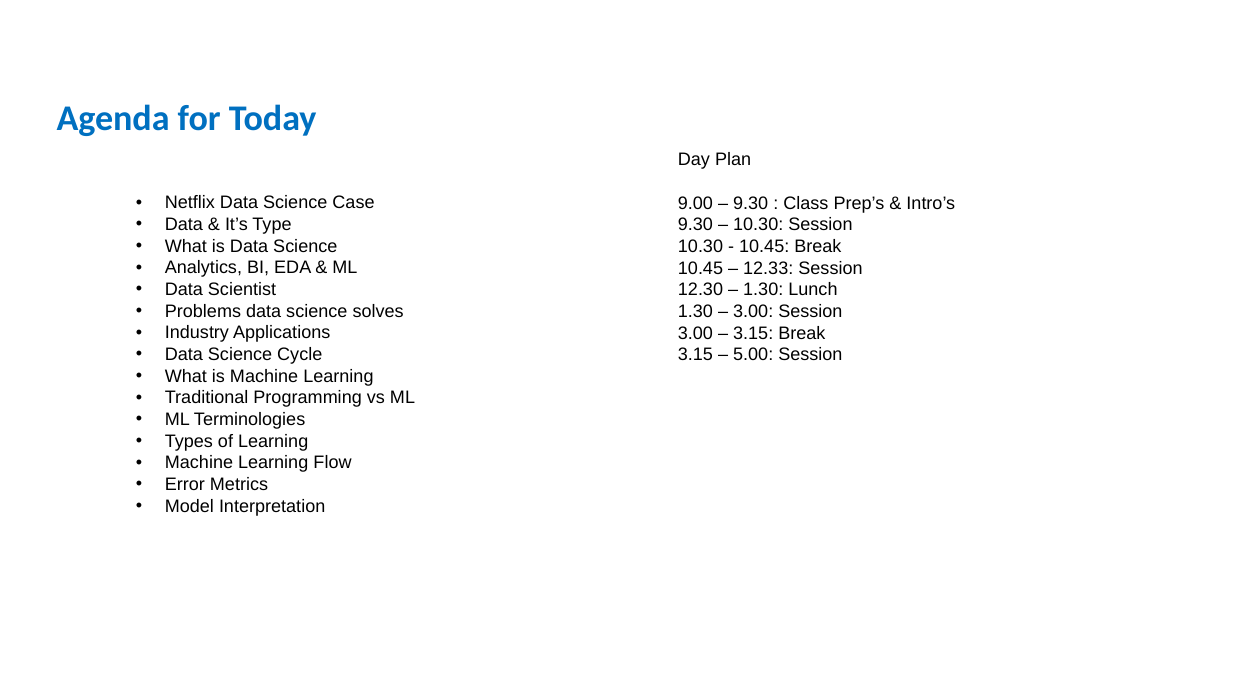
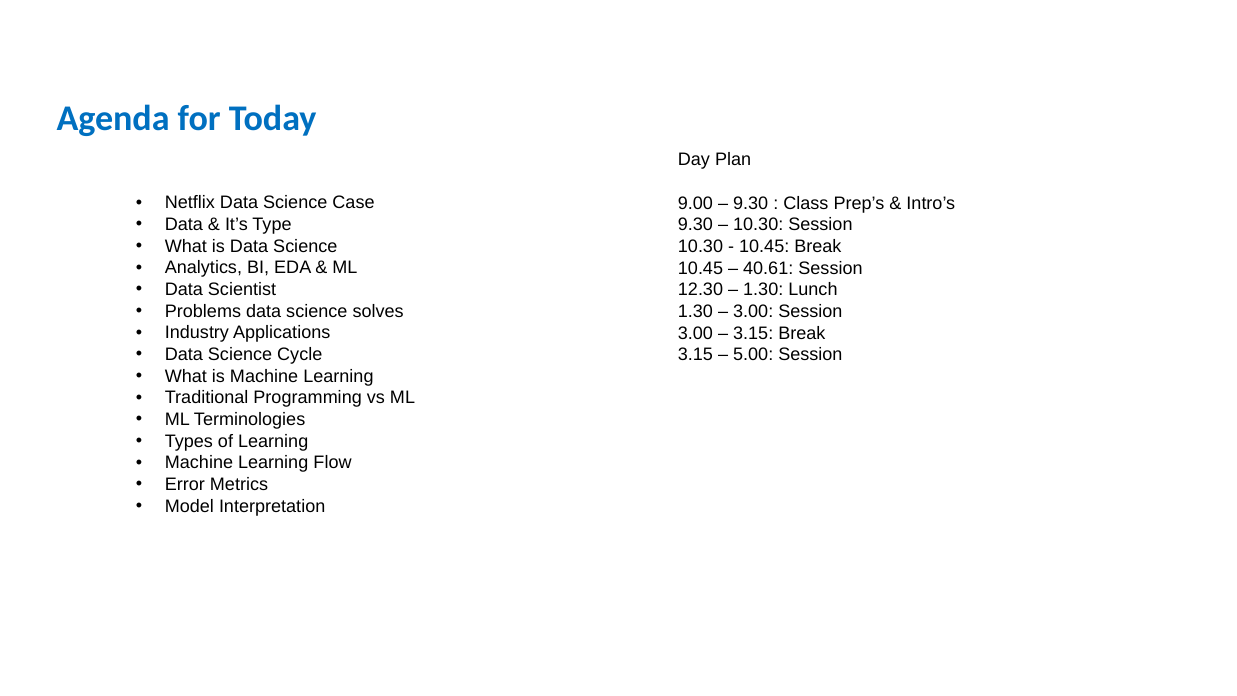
12.33: 12.33 -> 40.61
